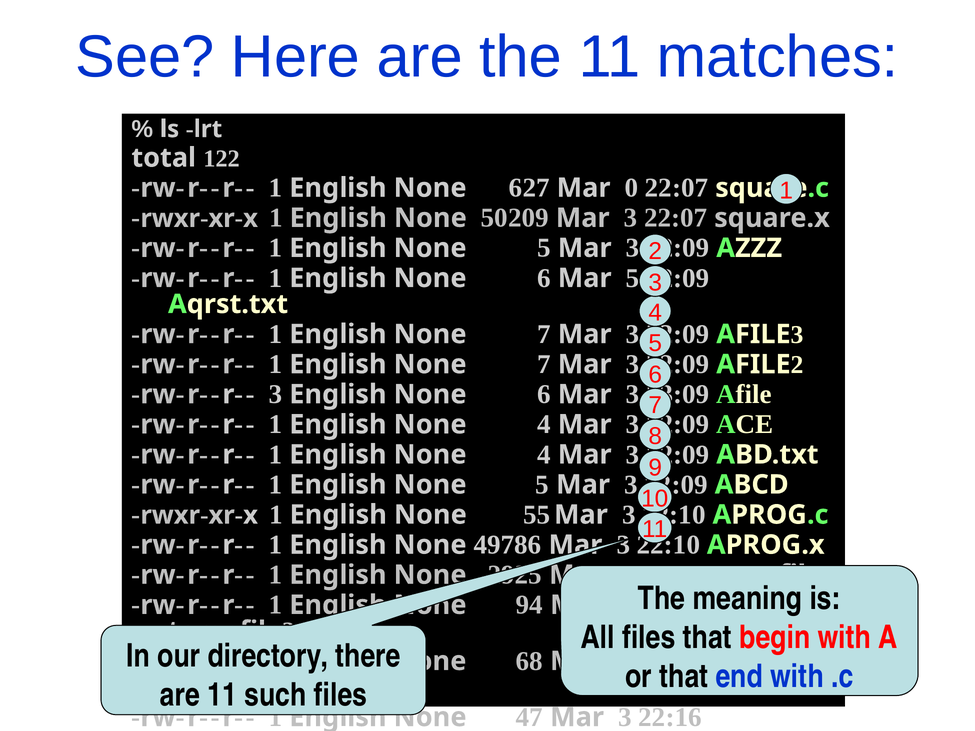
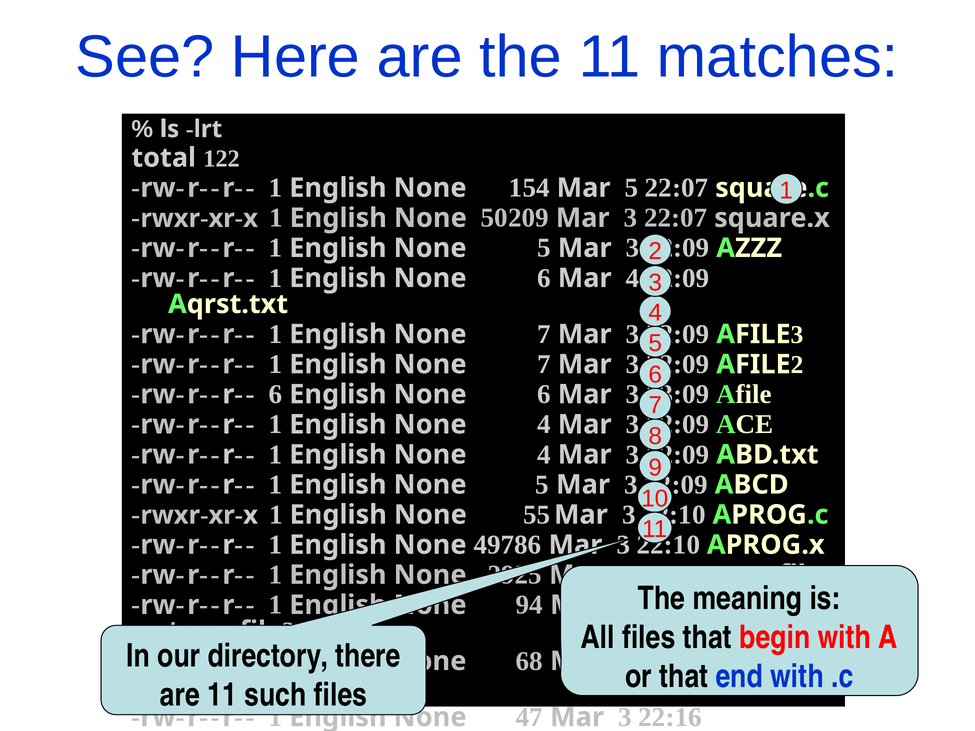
627: 627 -> 154
Mar 0: 0 -> 5
Mar 5: 5 -> 4
3 at (276, 395): 3 -> 6
